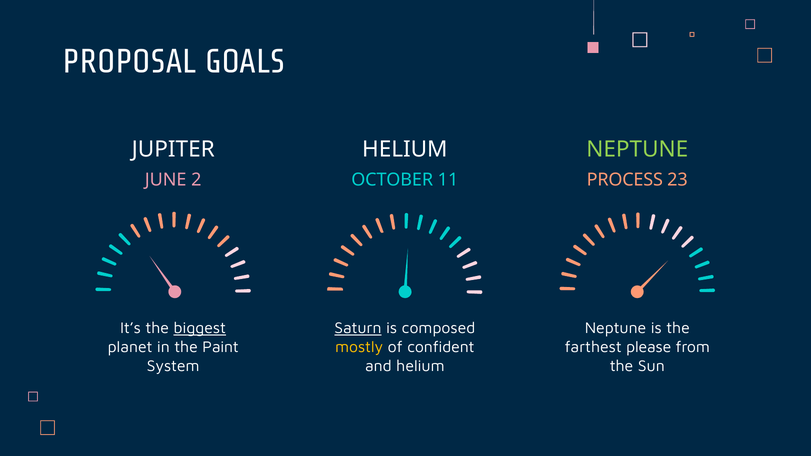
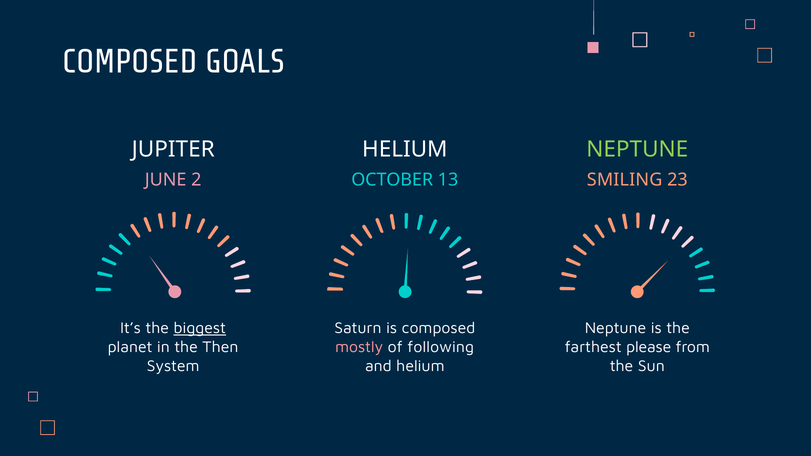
PROPOSAL at (130, 62): PROPOSAL -> COMPOSED
11: 11 -> 13
PROCESS: PROCESS -> SMILING
Saturn underline: present -> none
Paint: Paint -> Then
mostly colour: yellow -> pink
confident: confident -> following
